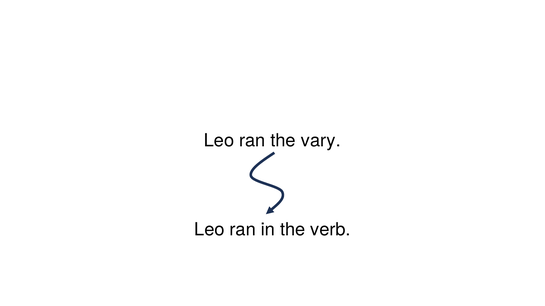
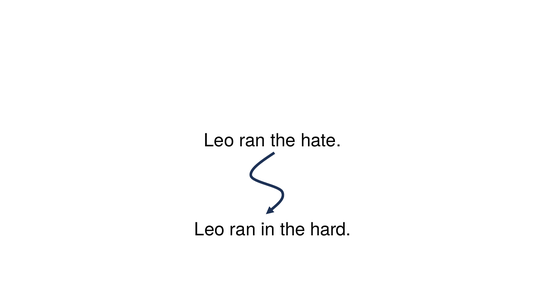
vary: vary -> hate
verb: verb -> hard
